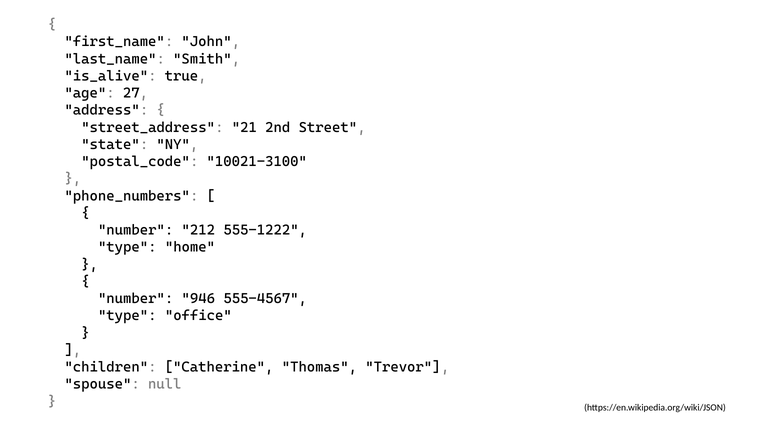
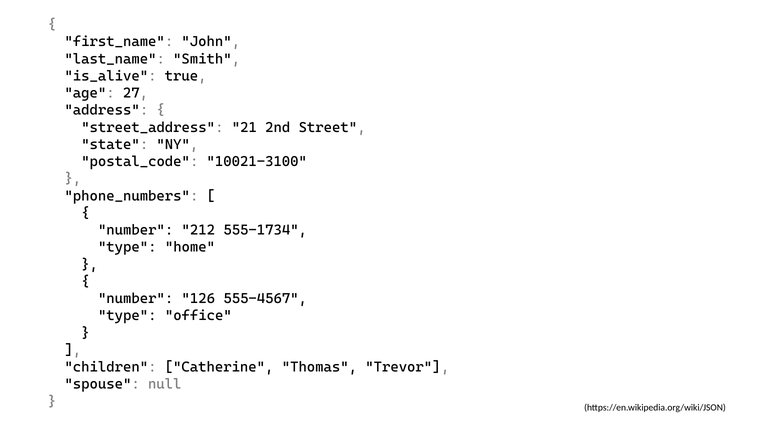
555-1222: 555-1222 -> 555-1734
946: 946 -> 126
